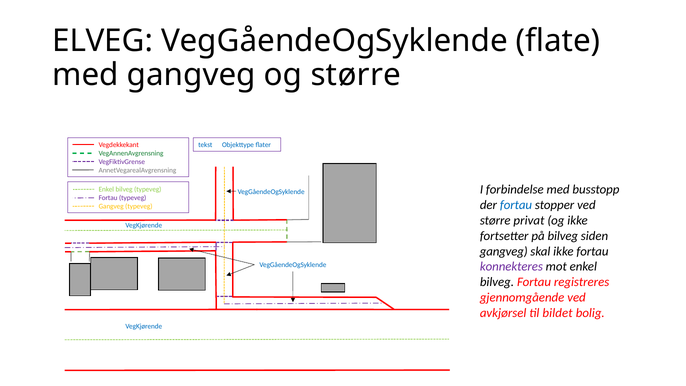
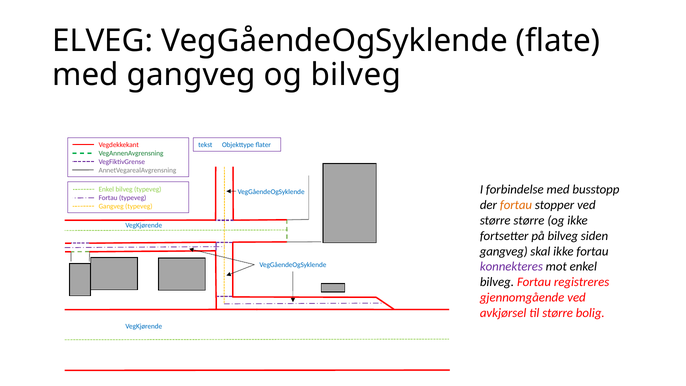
og større: større -> bilveg
fortau at (516, 205) colour: blue -> orange
større privat: privat -> større
til bildet: bildet -> større
